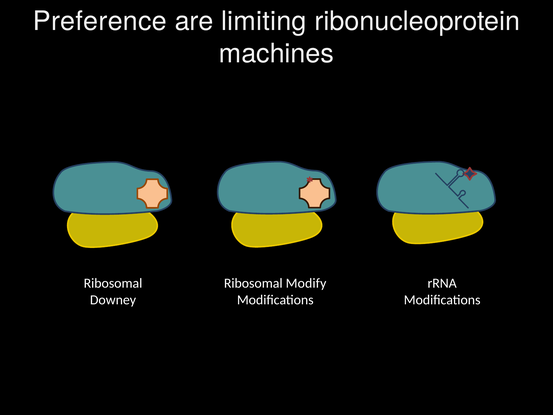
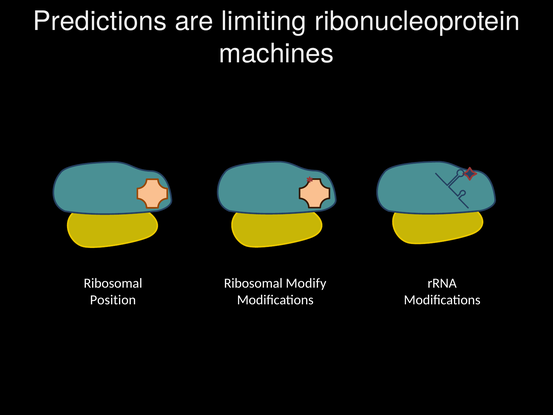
Preference: Preference -> Predictions
Downey: Downey -> Position
